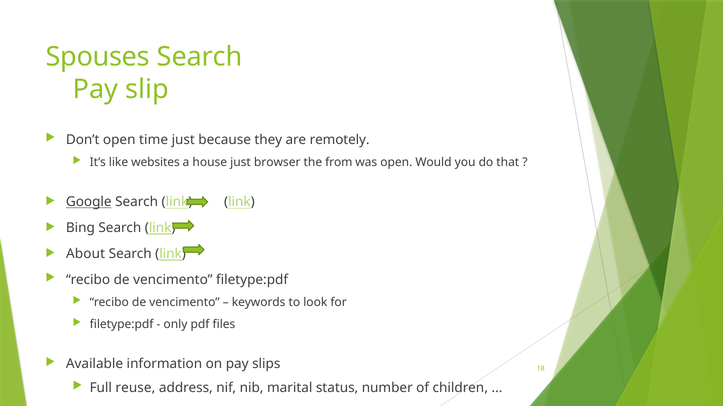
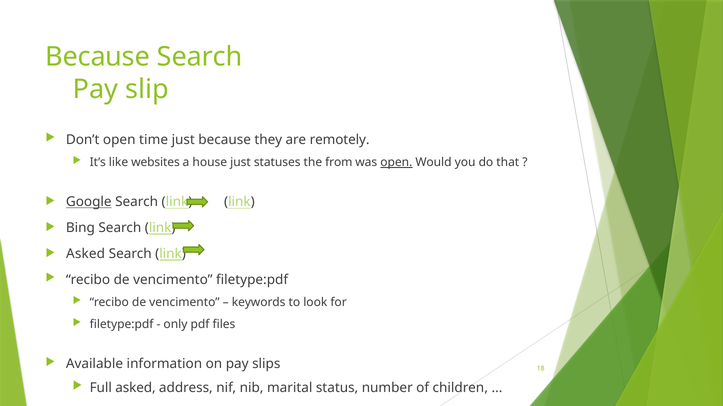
Spouses at (98, 57): Spouses -> Because
browser: browser -> statuses
open at (396, 163) underline: none -> present
About at (86, 254): About -> Asked
Full reuse: reuse -> asked
